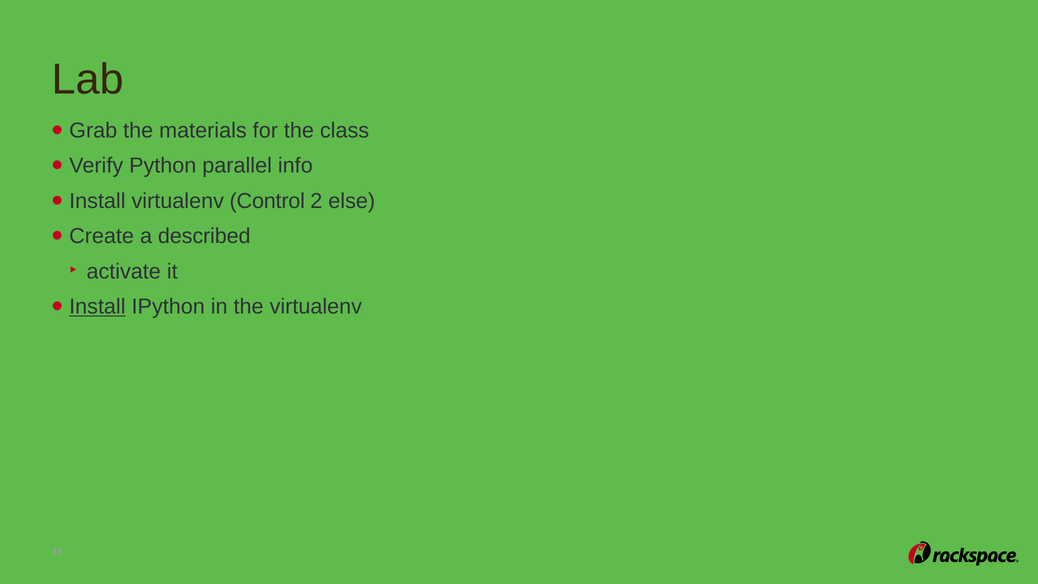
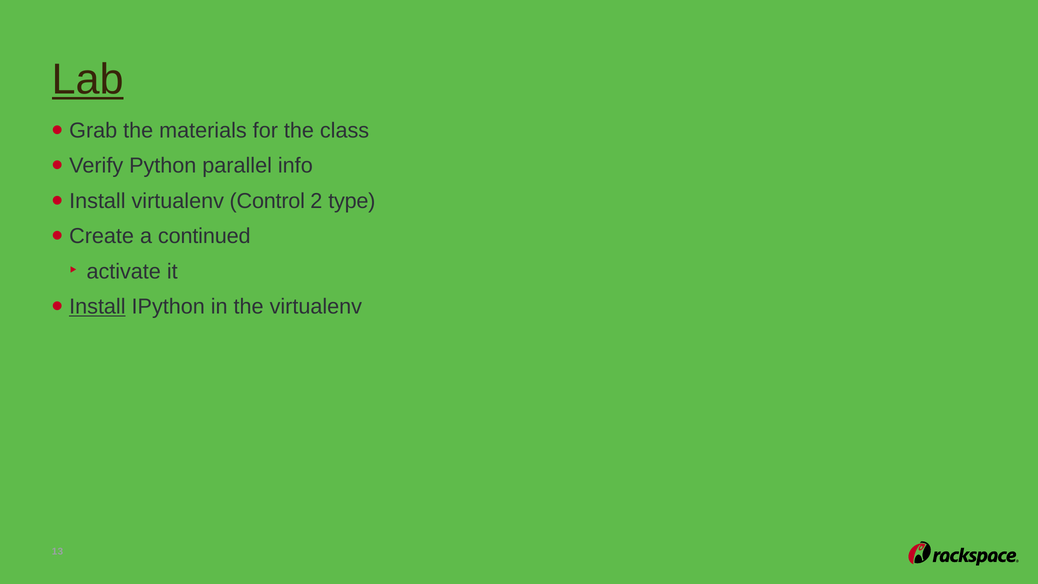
Lab underline: none -> present
else: else -> type
described: described -> continued
